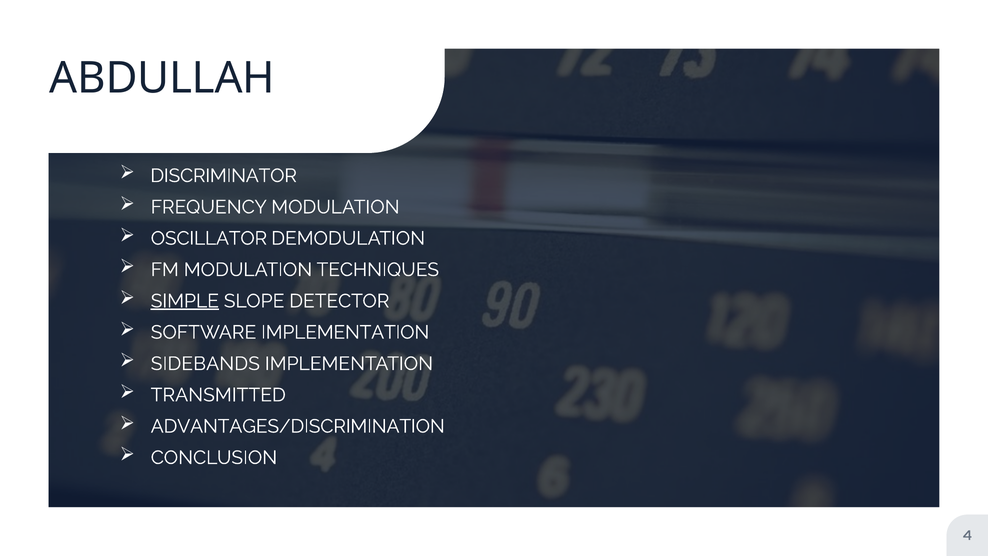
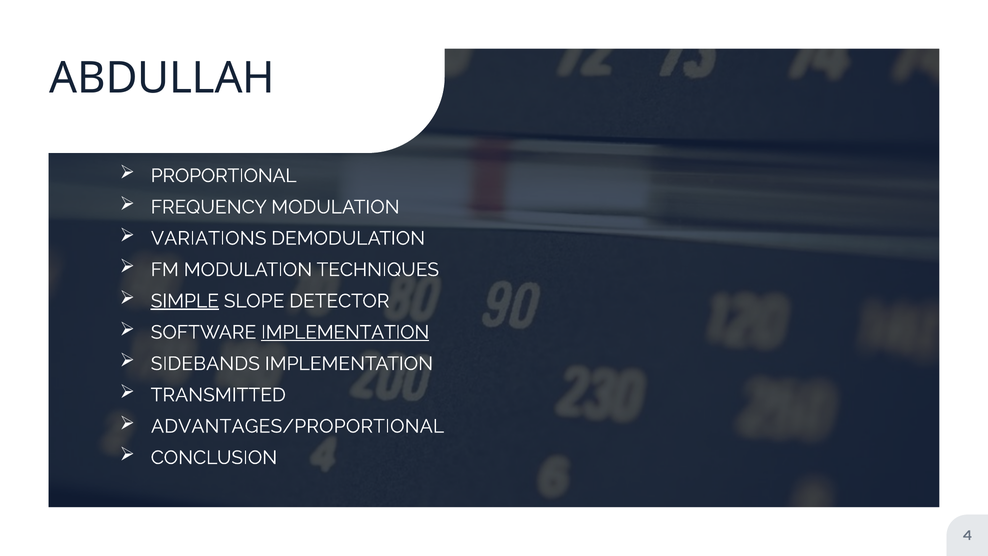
DISCRIMINATOR: DISCRIMINATOR -> PROPORTIONAL
OSCILLATOR: OSCILLATOR -> VARIATIONS
IMPLEMENTATION at (345, 332) underline: none -> present
ADVANTAGES/DISCRIMINATION: ADVANTAGES/DISCRIMINATION -> ADVANTAGES/PROPORTIONAL
